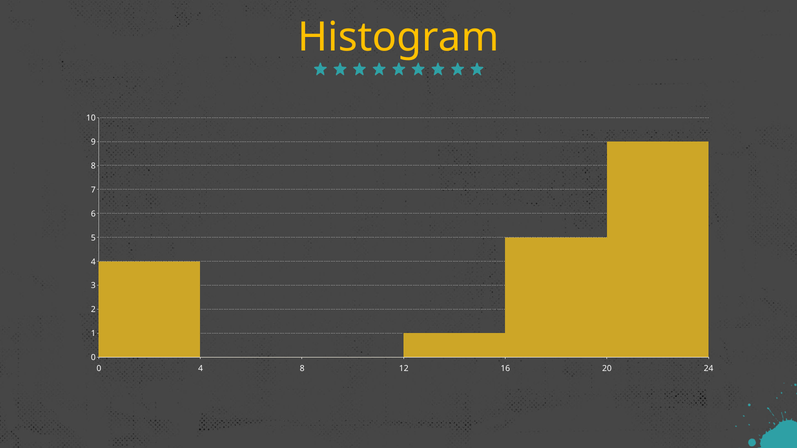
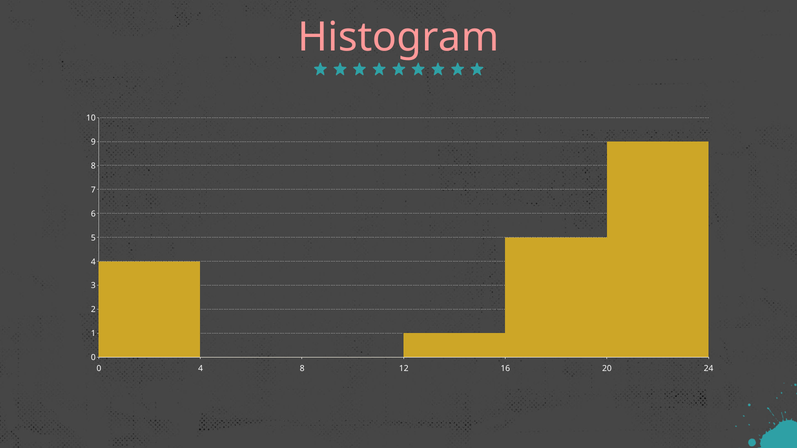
Histogram colour: yellow -> pink
